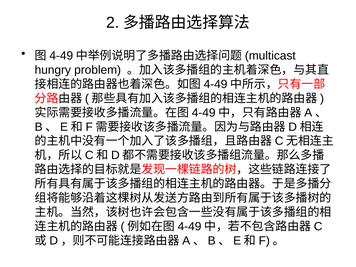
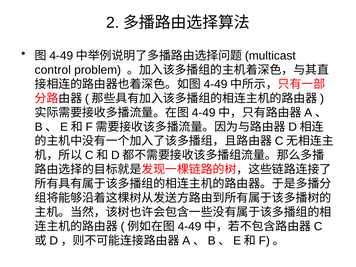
hungry: hungry -> control
